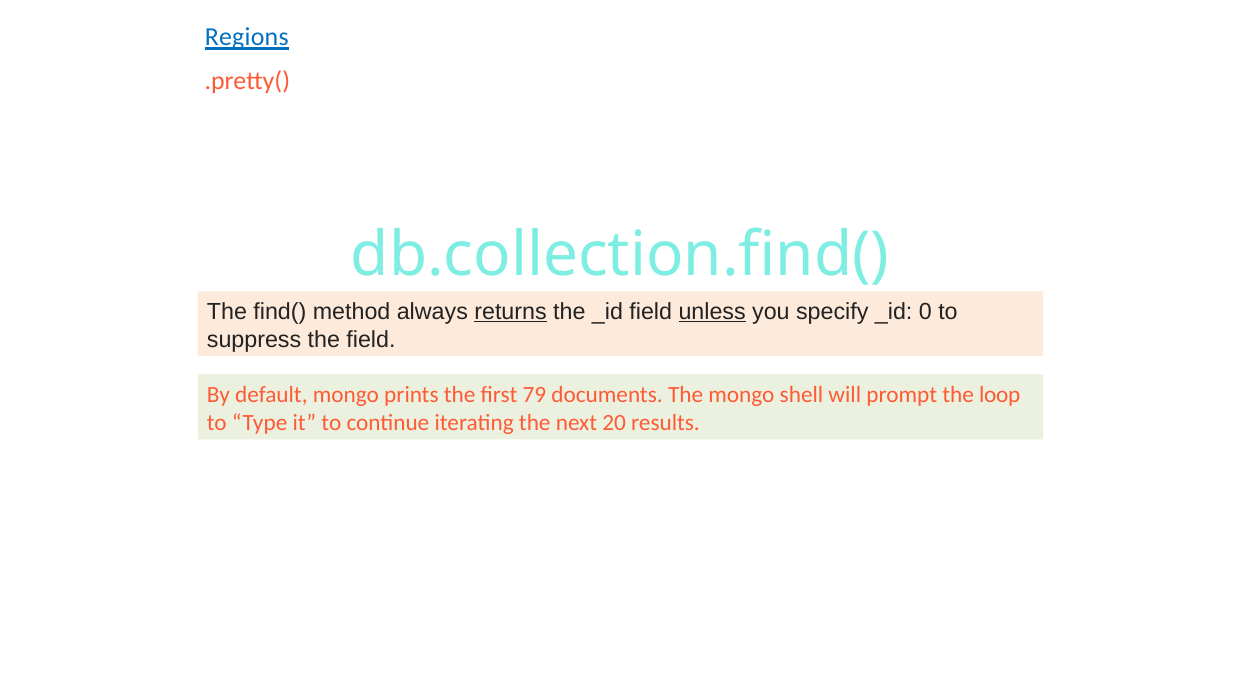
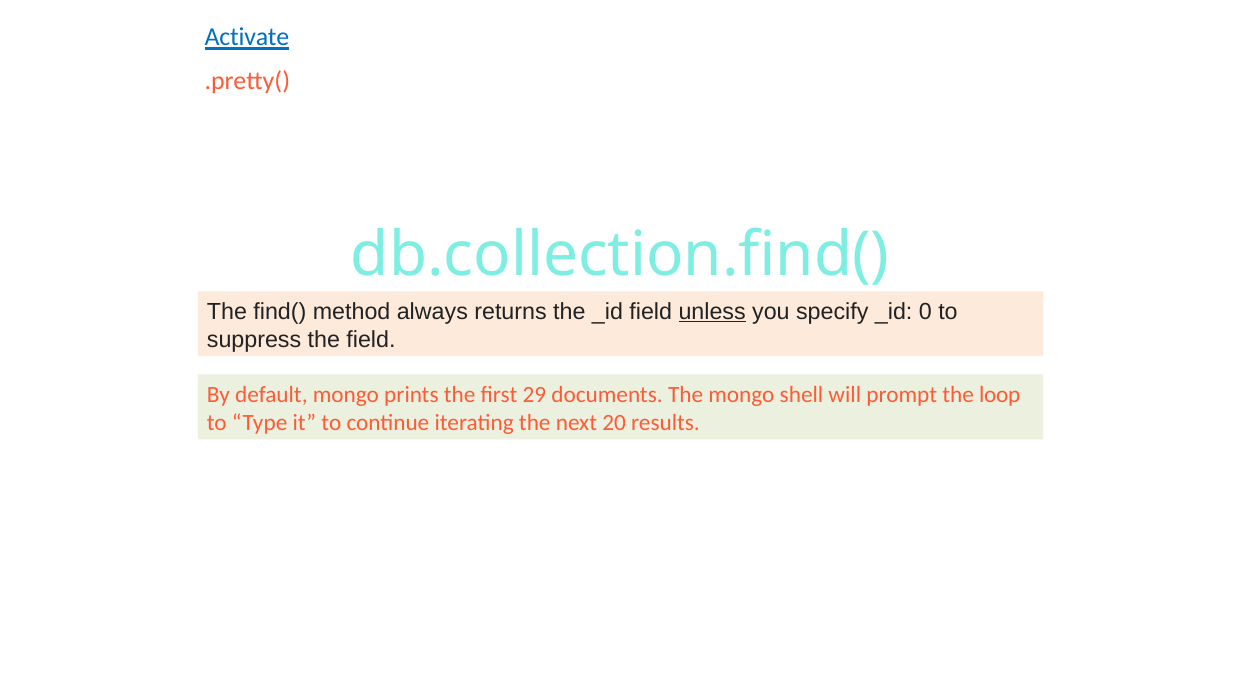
Regions: Regions -> Activate
returns underline: present -> none
79: 79 -> 29
